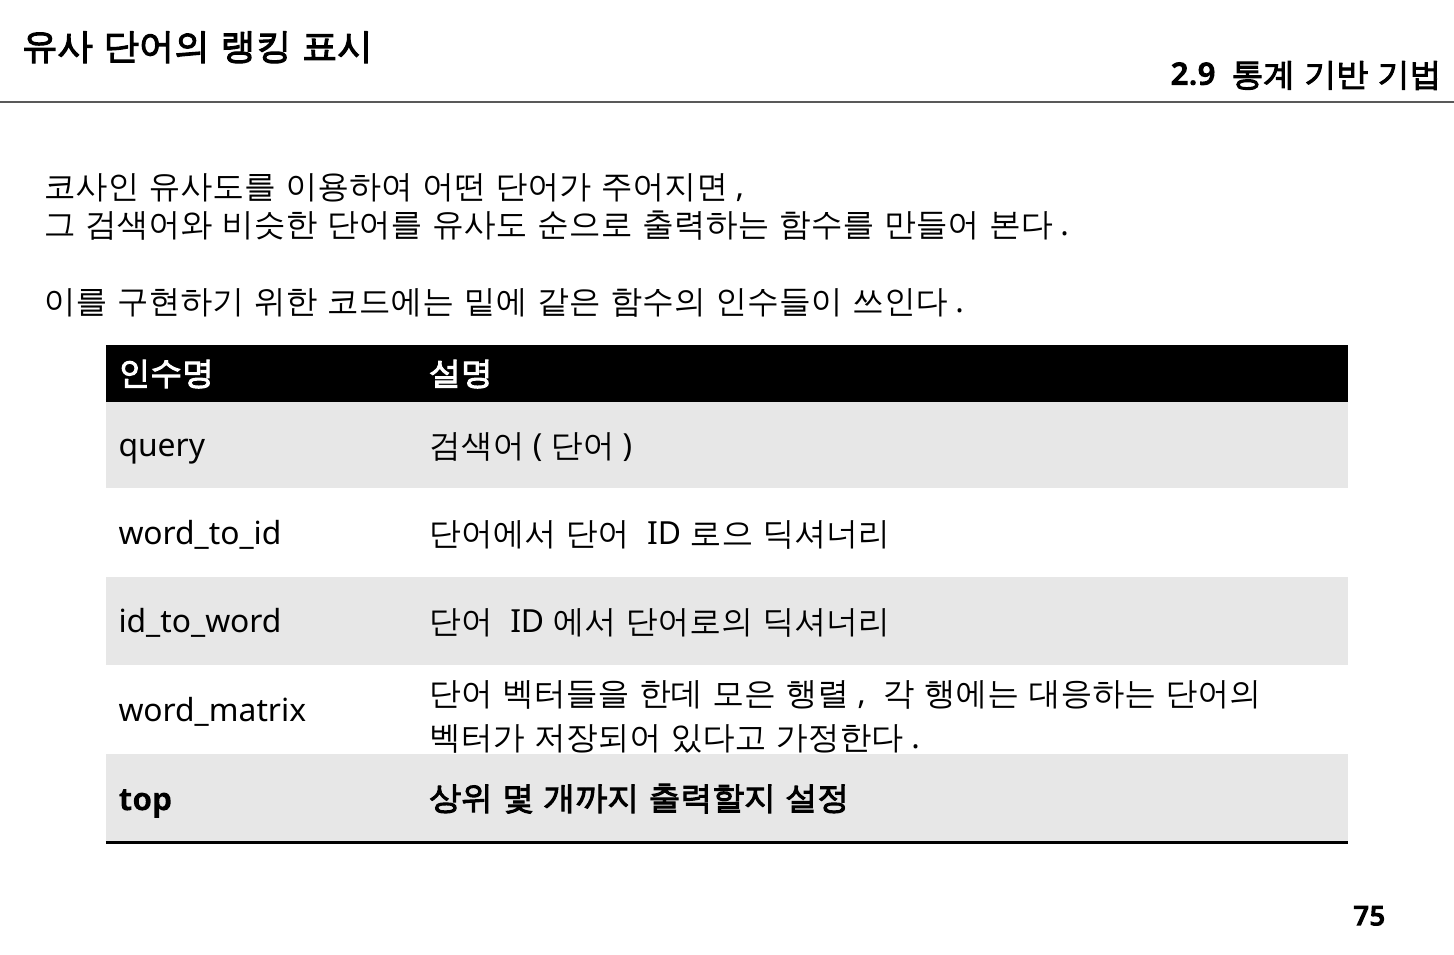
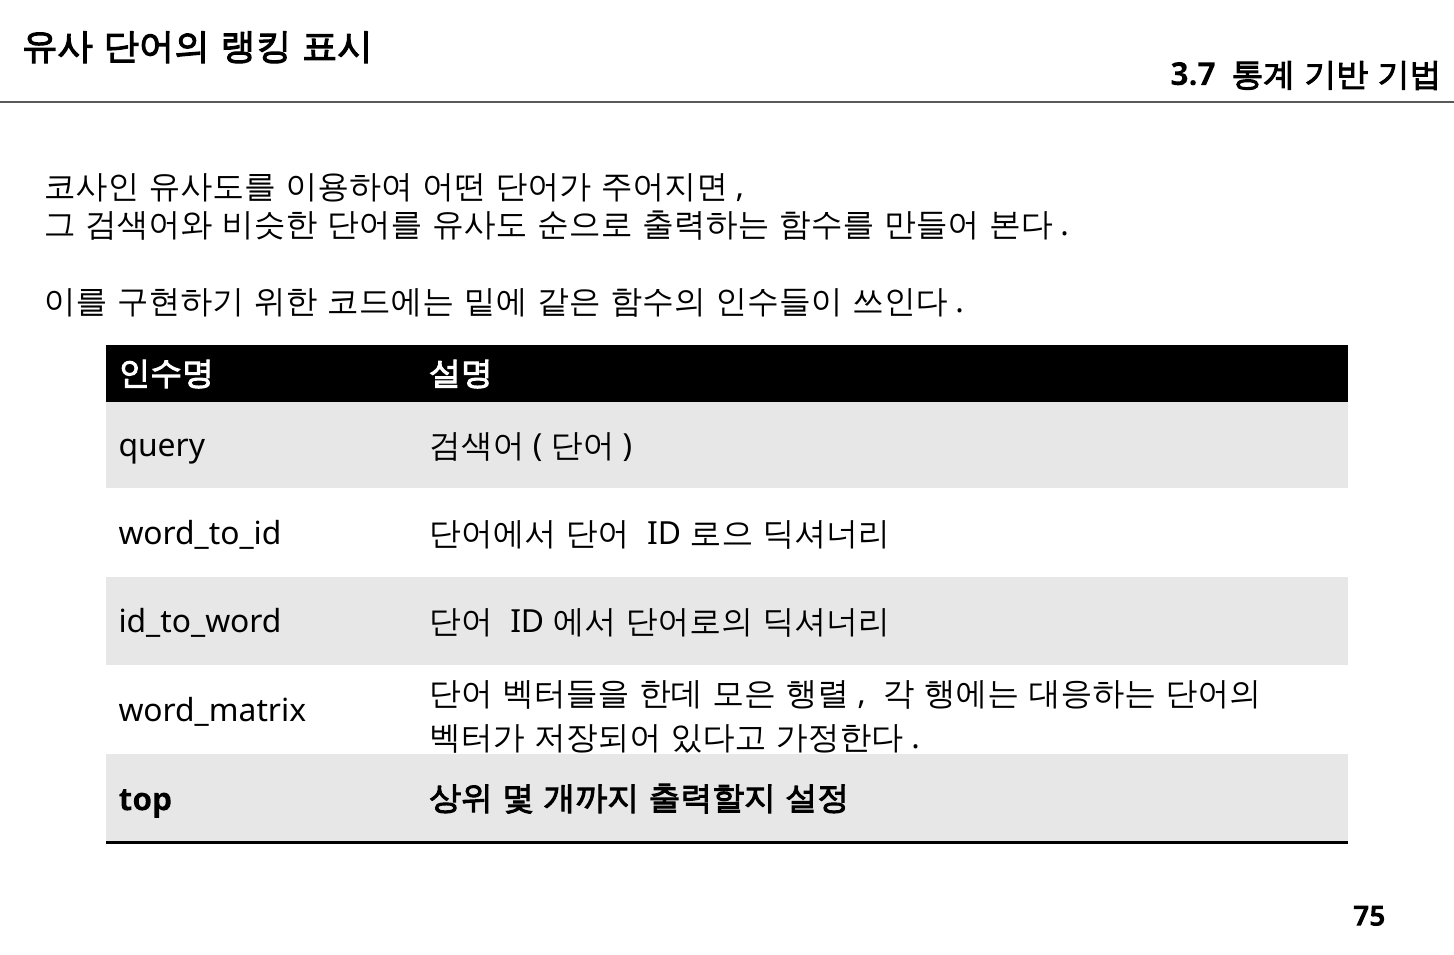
2.9: 2.9 -> 3.7
